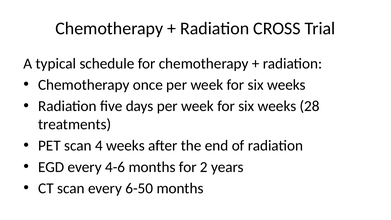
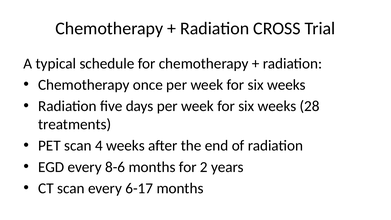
4-6: 4-6 -> 8-6
6-50: 6-50 -> 6-17
